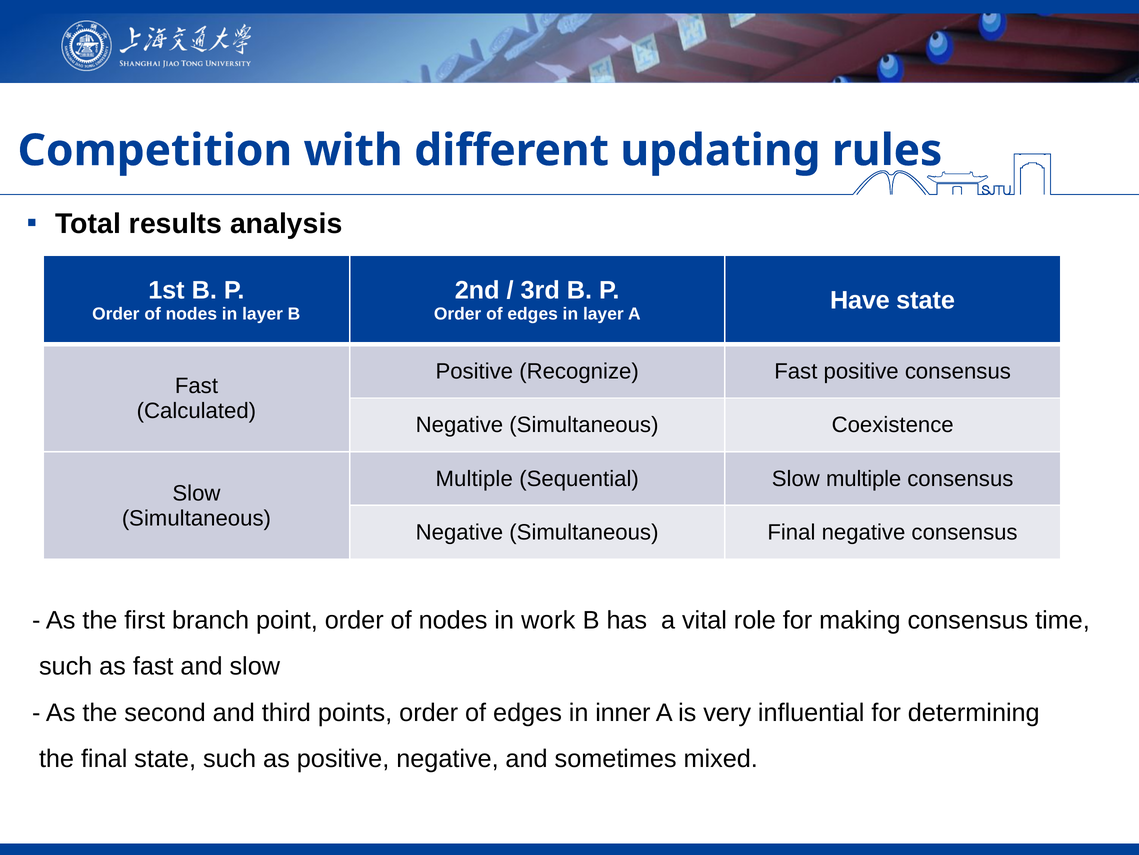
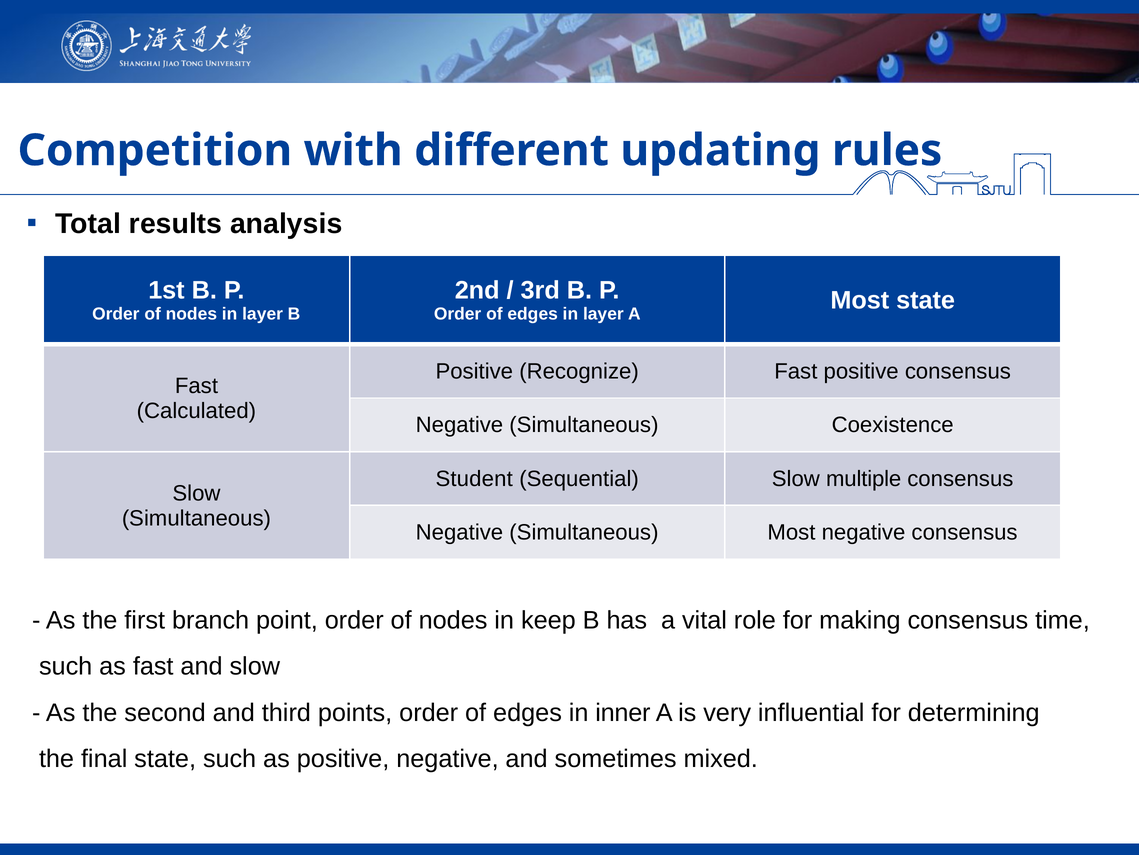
Have at (860, 300): Have -> Most
Multiple at (474, 478): Multiple -> Student
Simultaneous Final: Final -> Most
work: work -> keep
